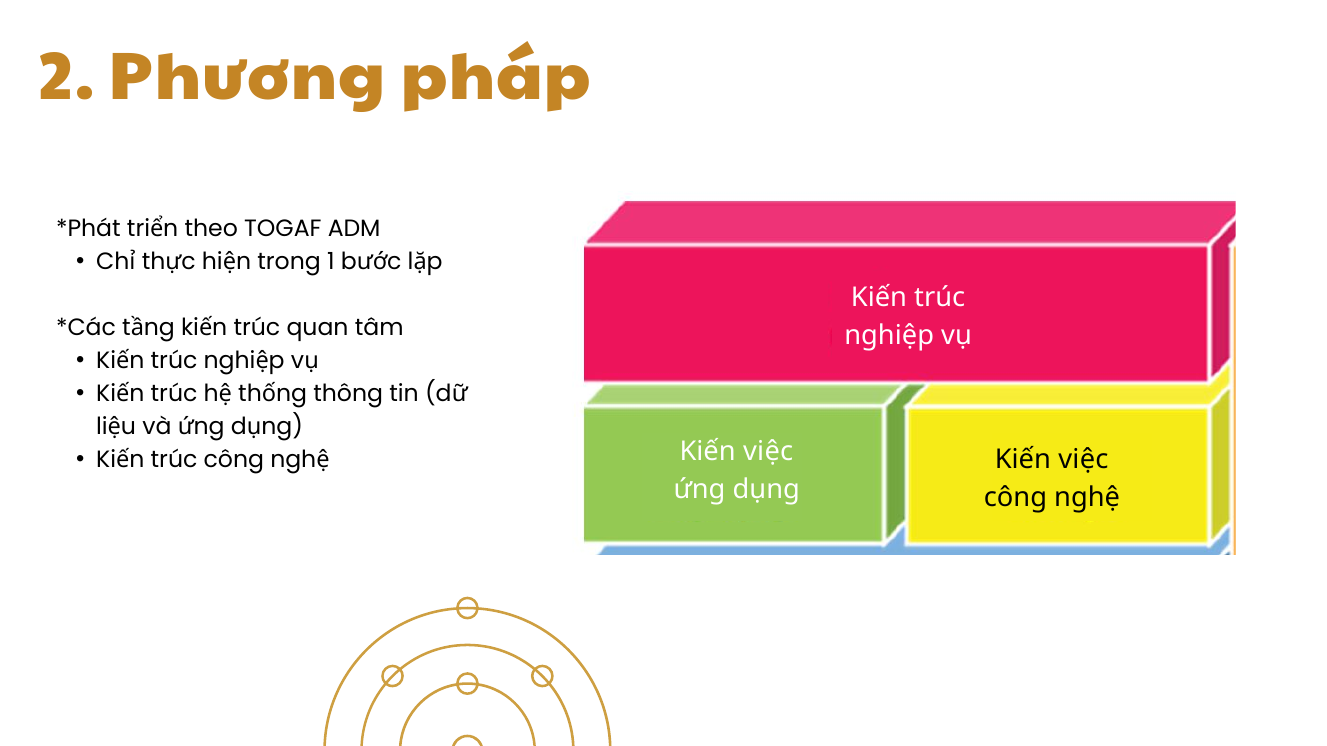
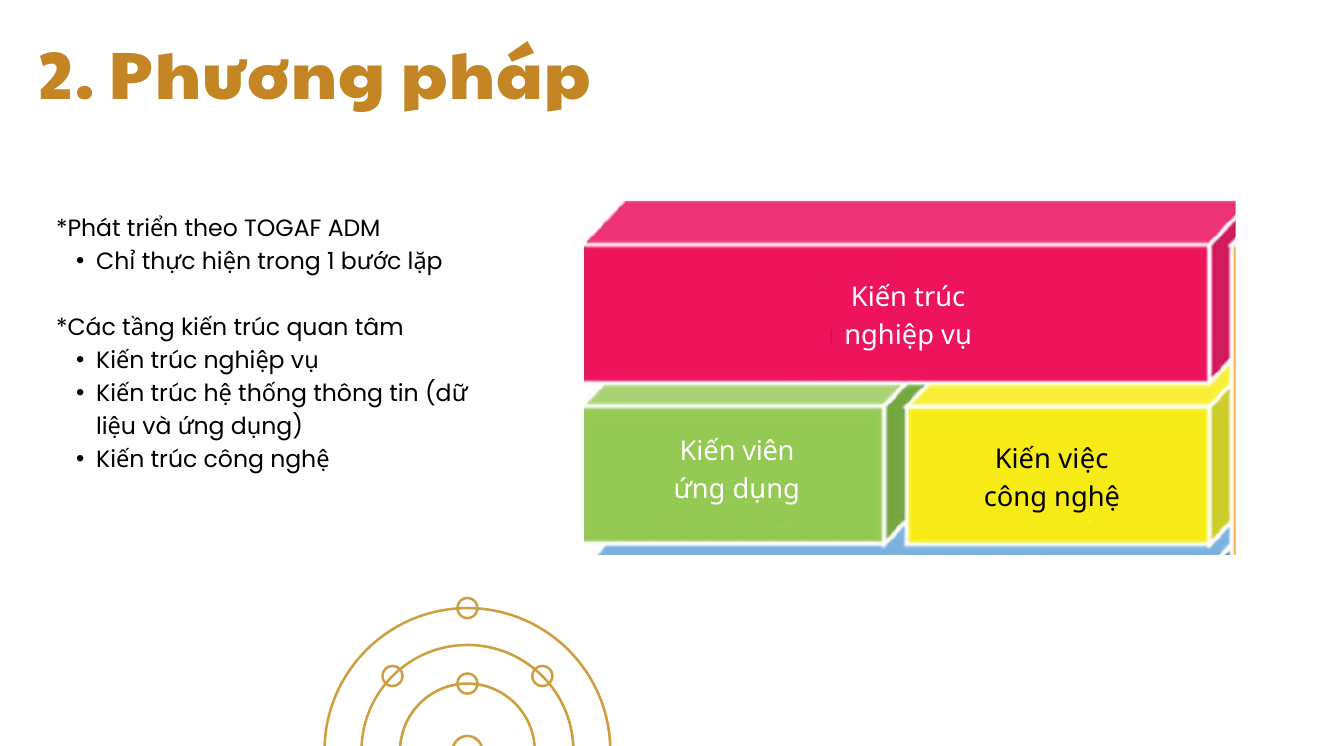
việc at (768, 452): việc -> viên
